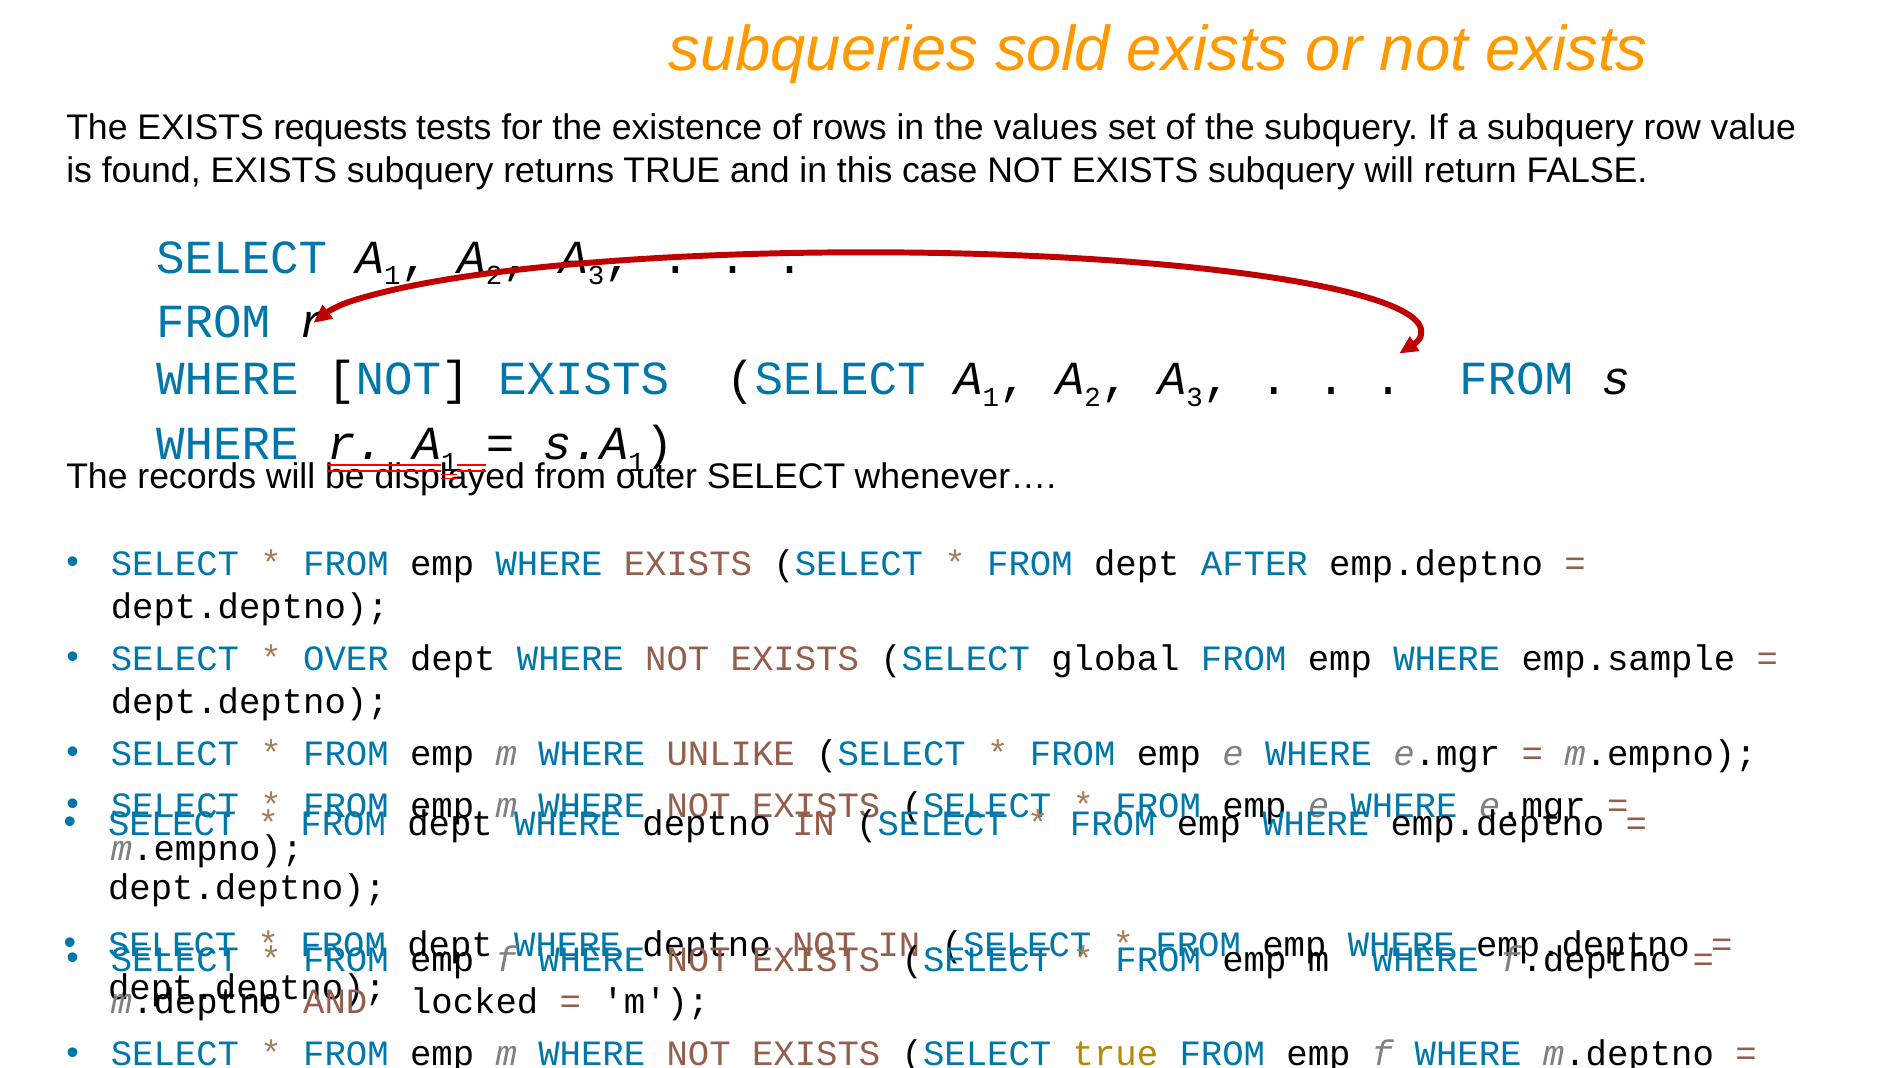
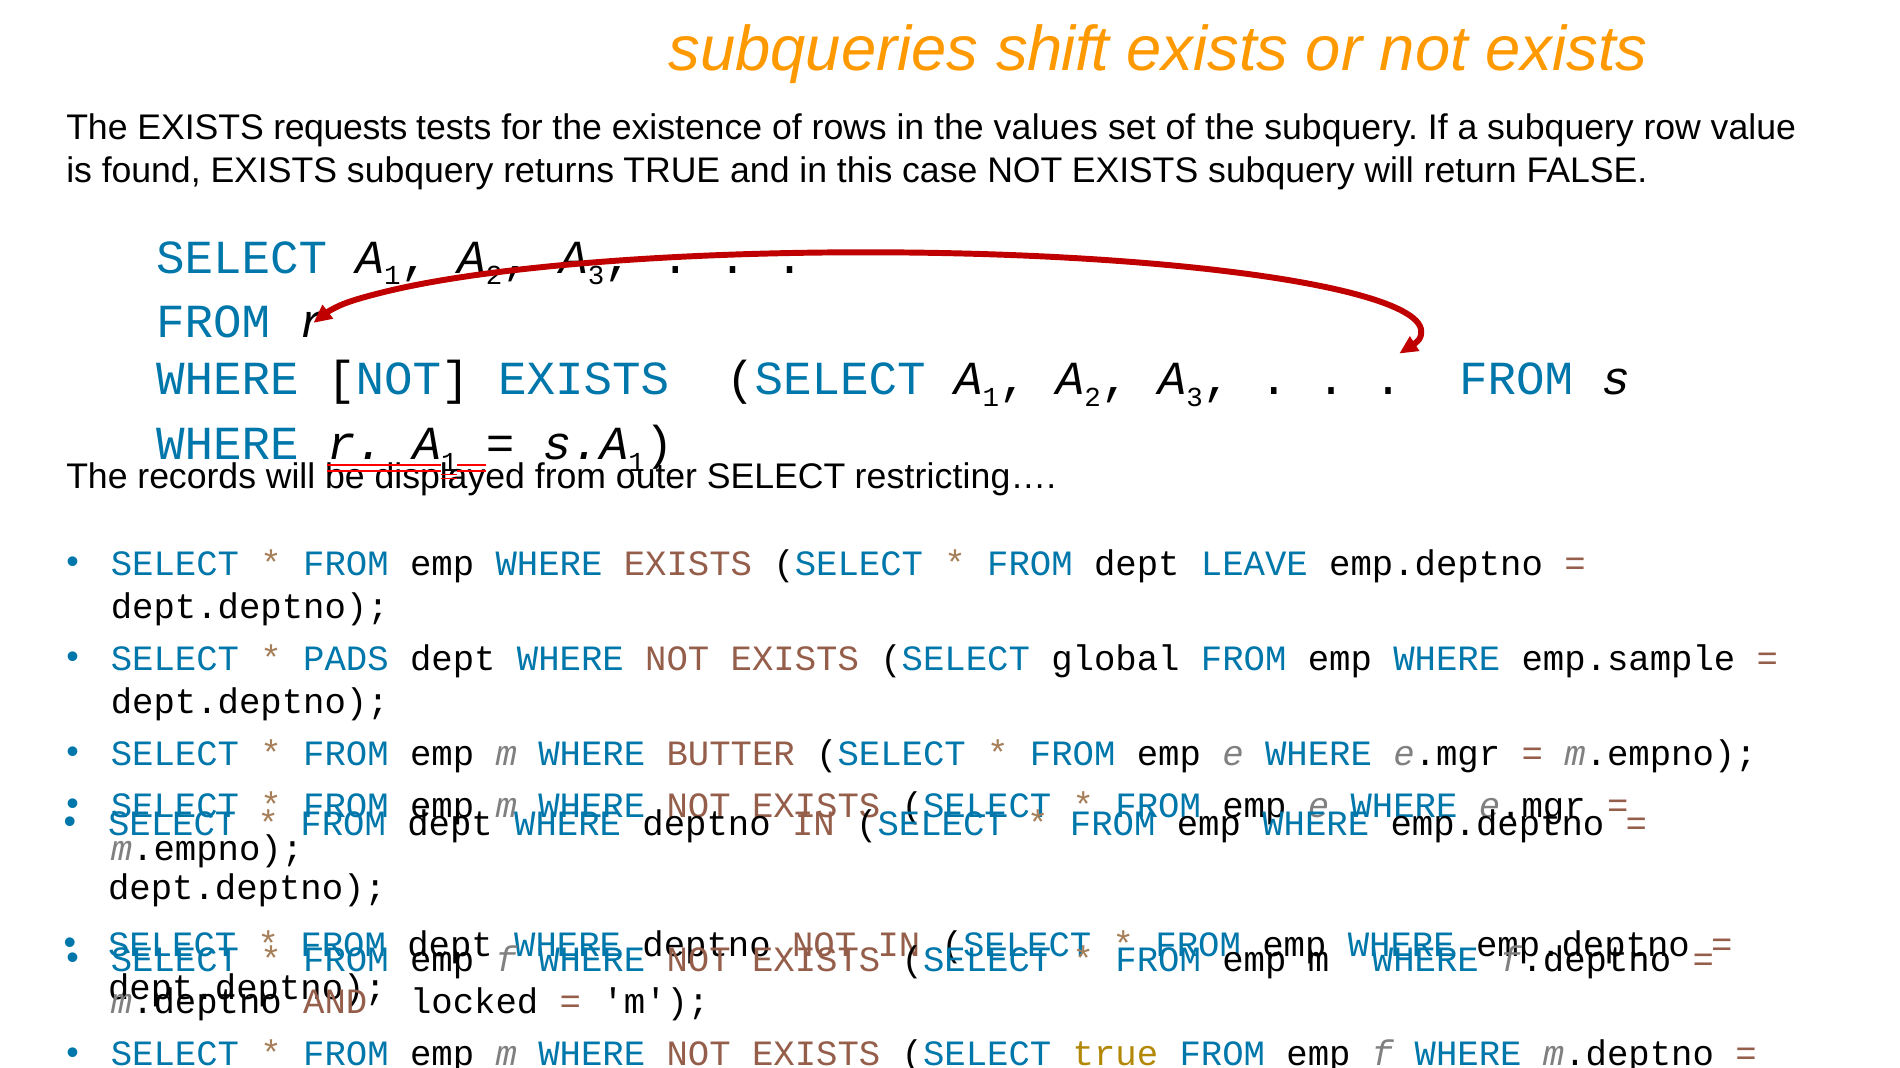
sold: sold -> shift
whenever…: whenever… -> restricting…
AFTER: AFTER -> LEAVE
OVER: OVER -> PADS
UNLIKE: UNLIKE -> BUTTER
